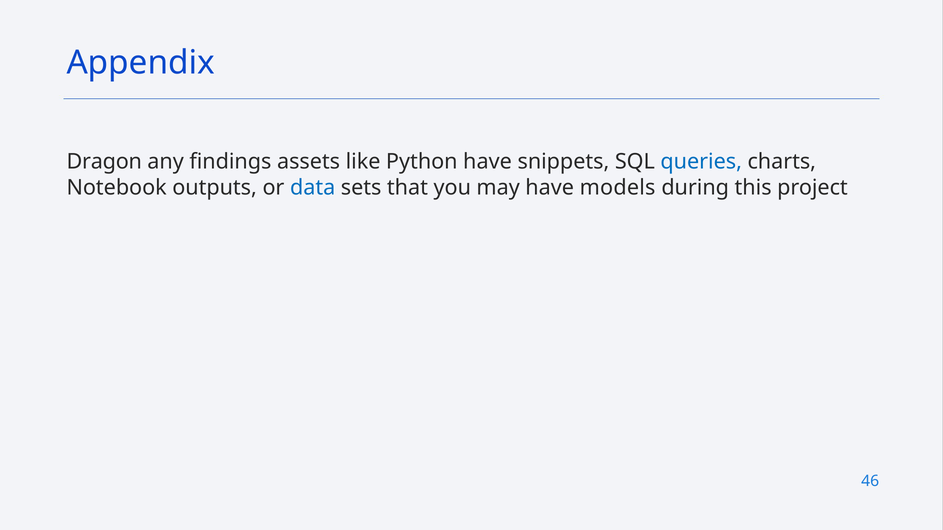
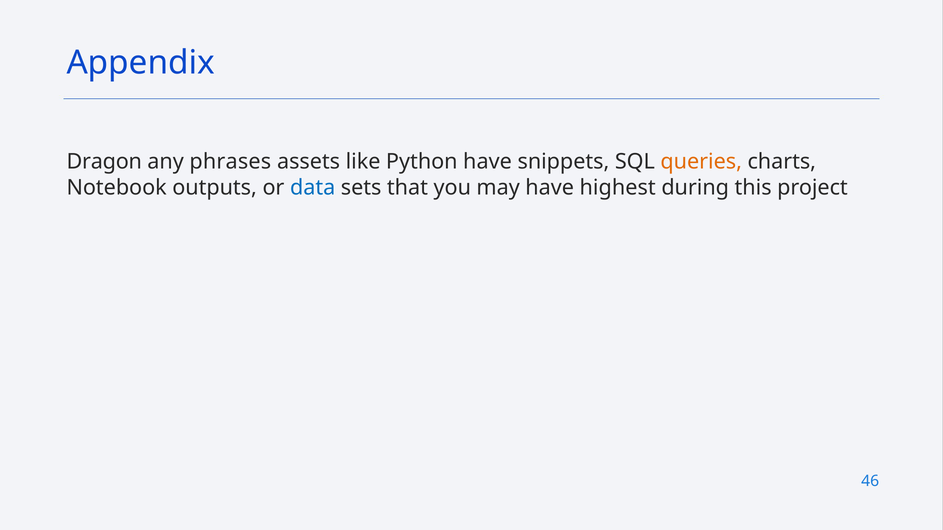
findings: findings -> phrases
queries colour: blue -> orange
models: models -> highest
